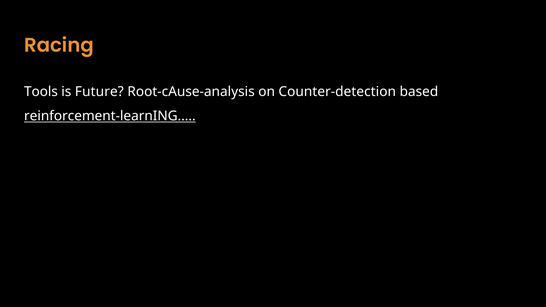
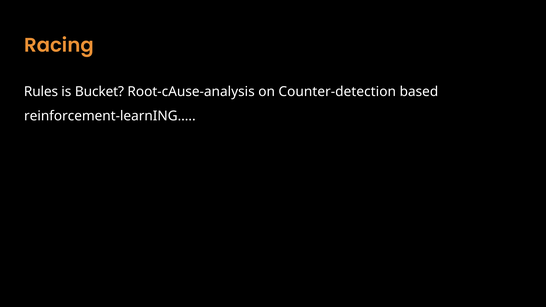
Tools: Tools -> Rules
Future: Future -> Bucket
reinforcement-learnING… underline: present -> none
